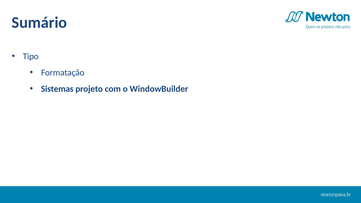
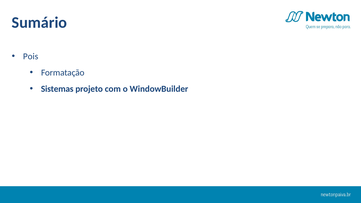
Tipo: Tipo -> Pois
